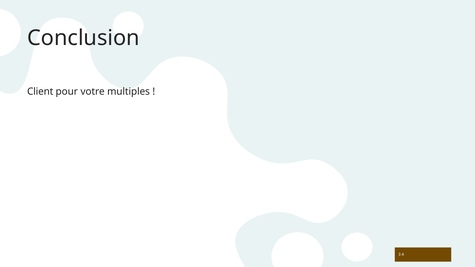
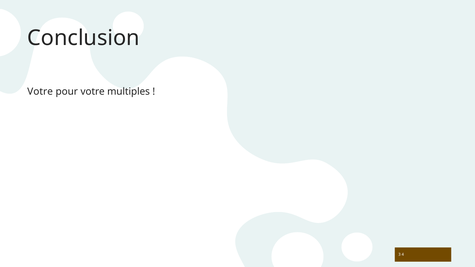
Client at (40, 92): Client -> Votre
